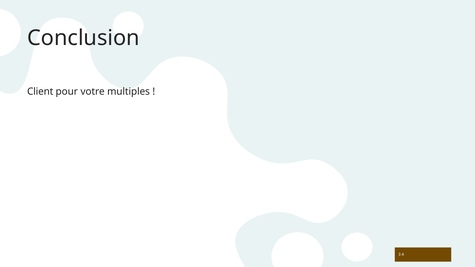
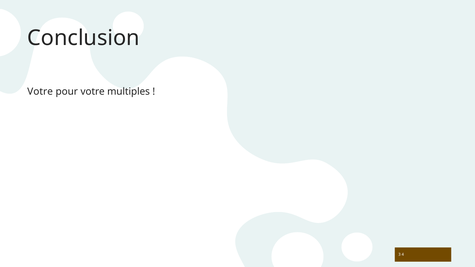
Client at (40, 92): Client -> Votre
